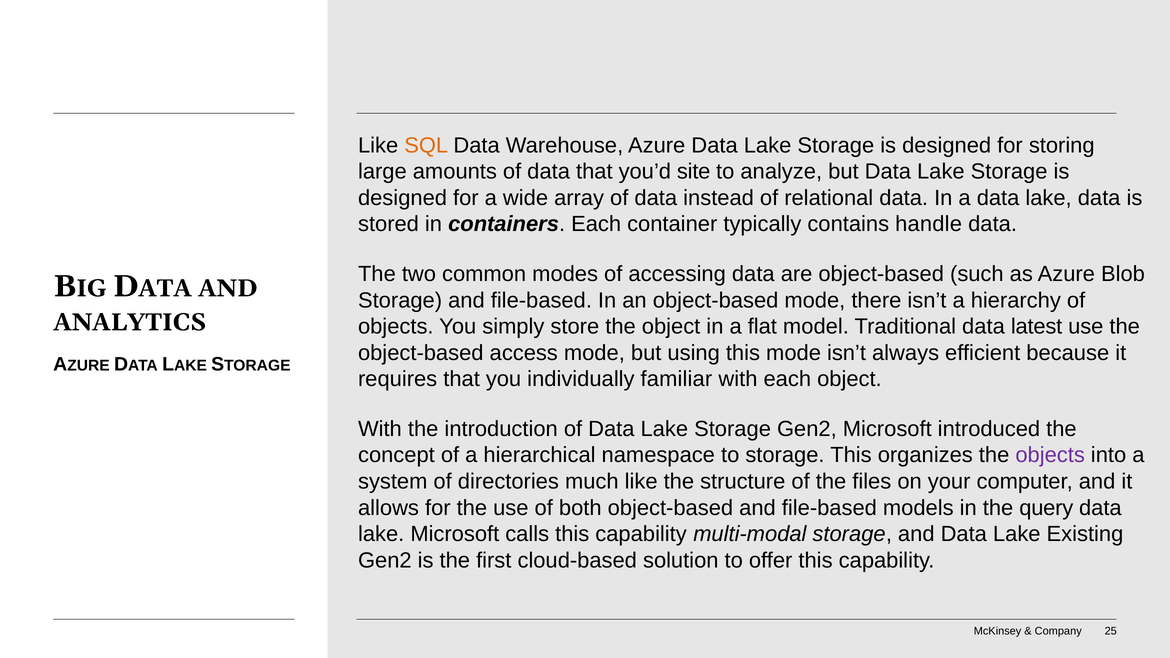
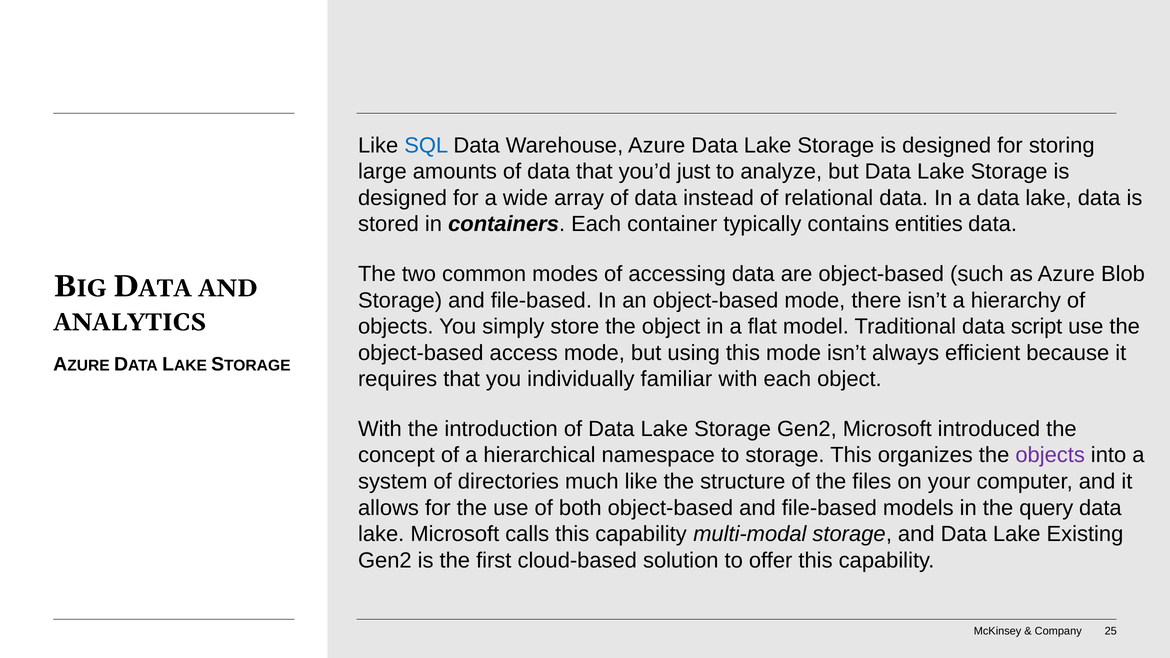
SQL colour: orange -> blue
site: site -> just
handle: handle -> entities
latest: latest -> script
